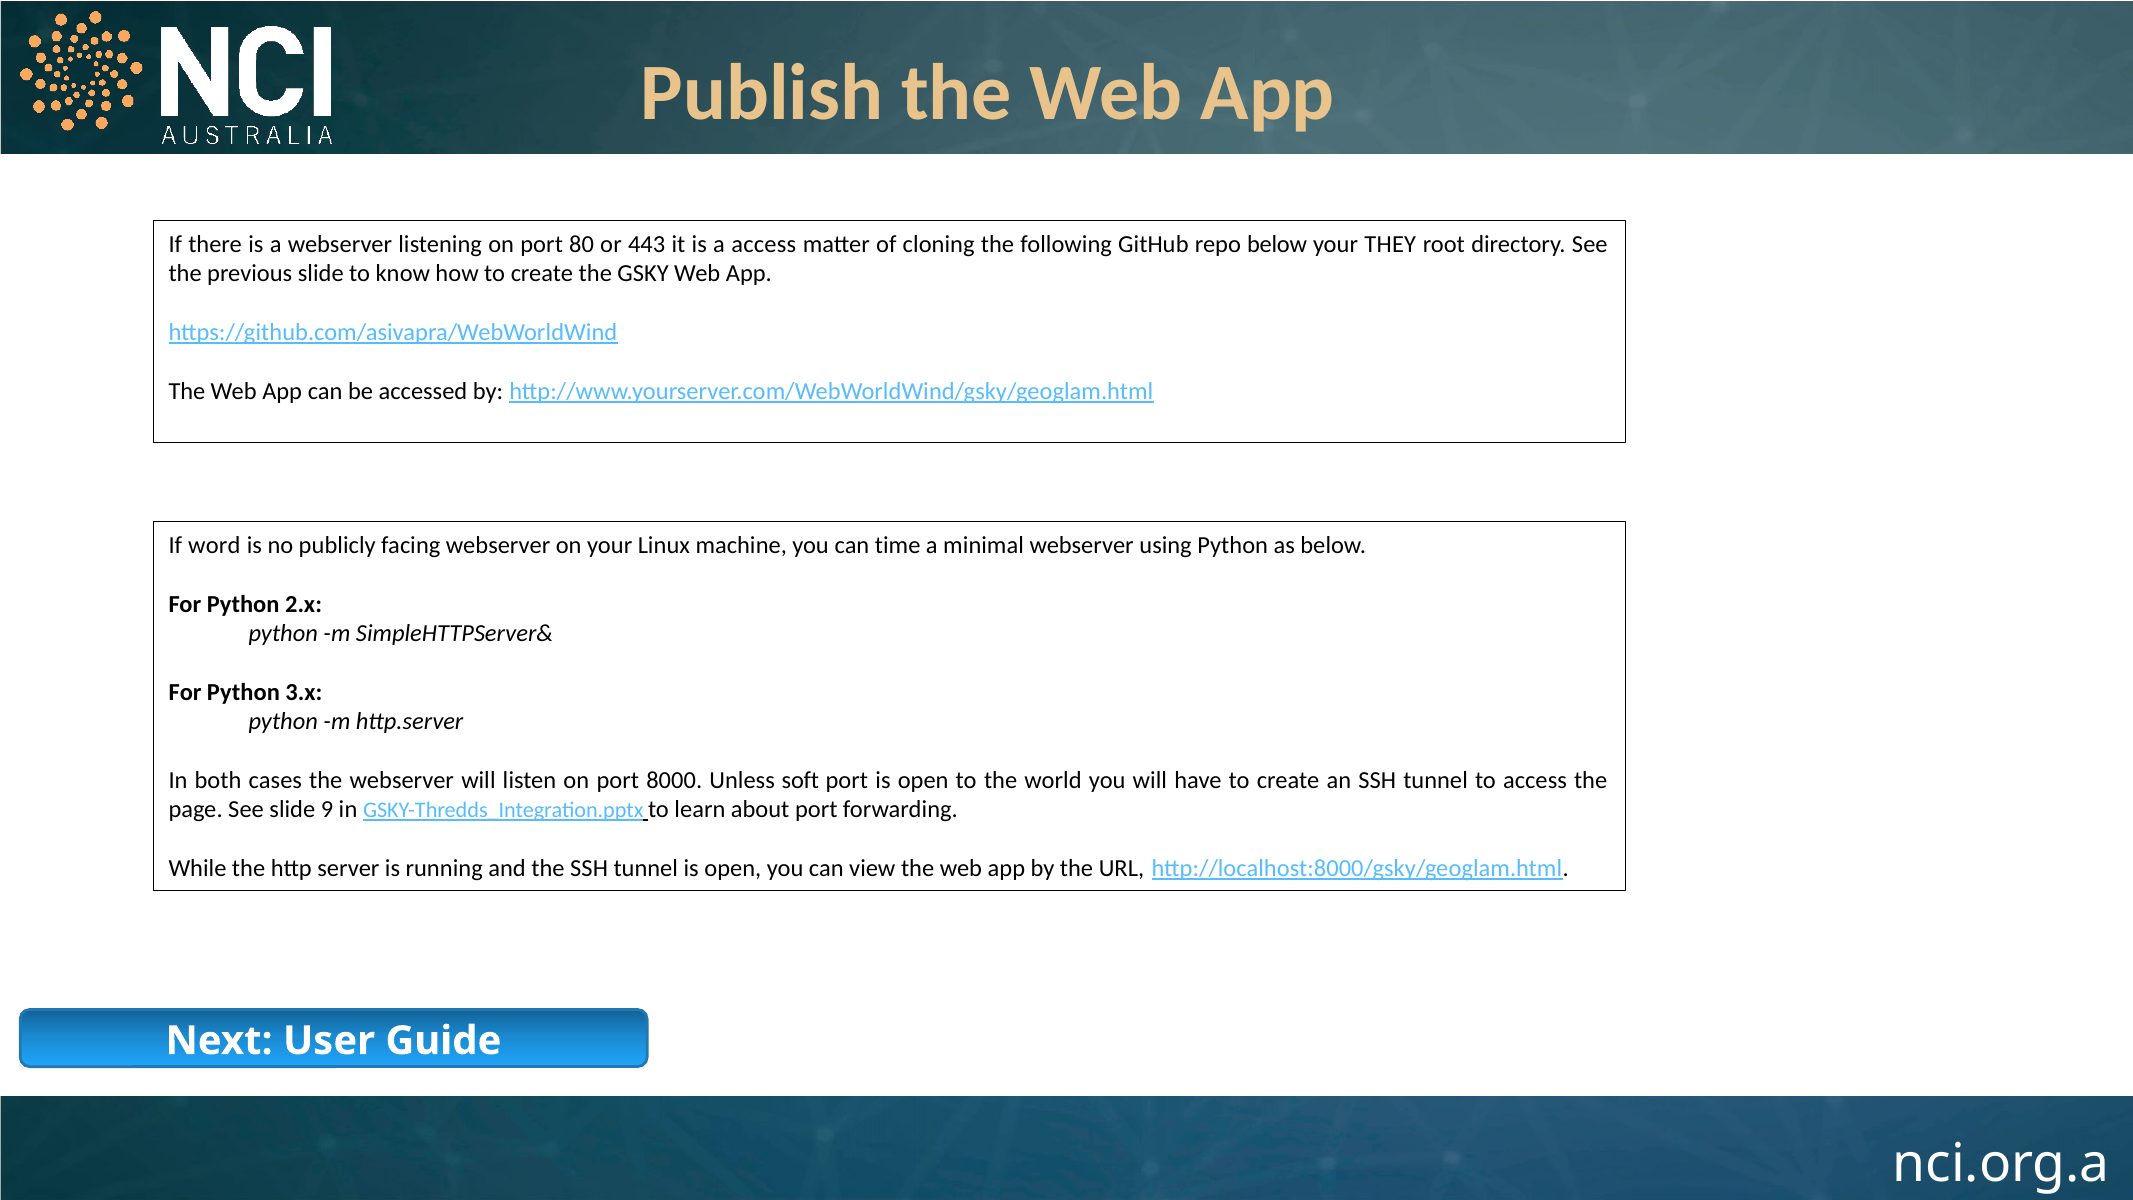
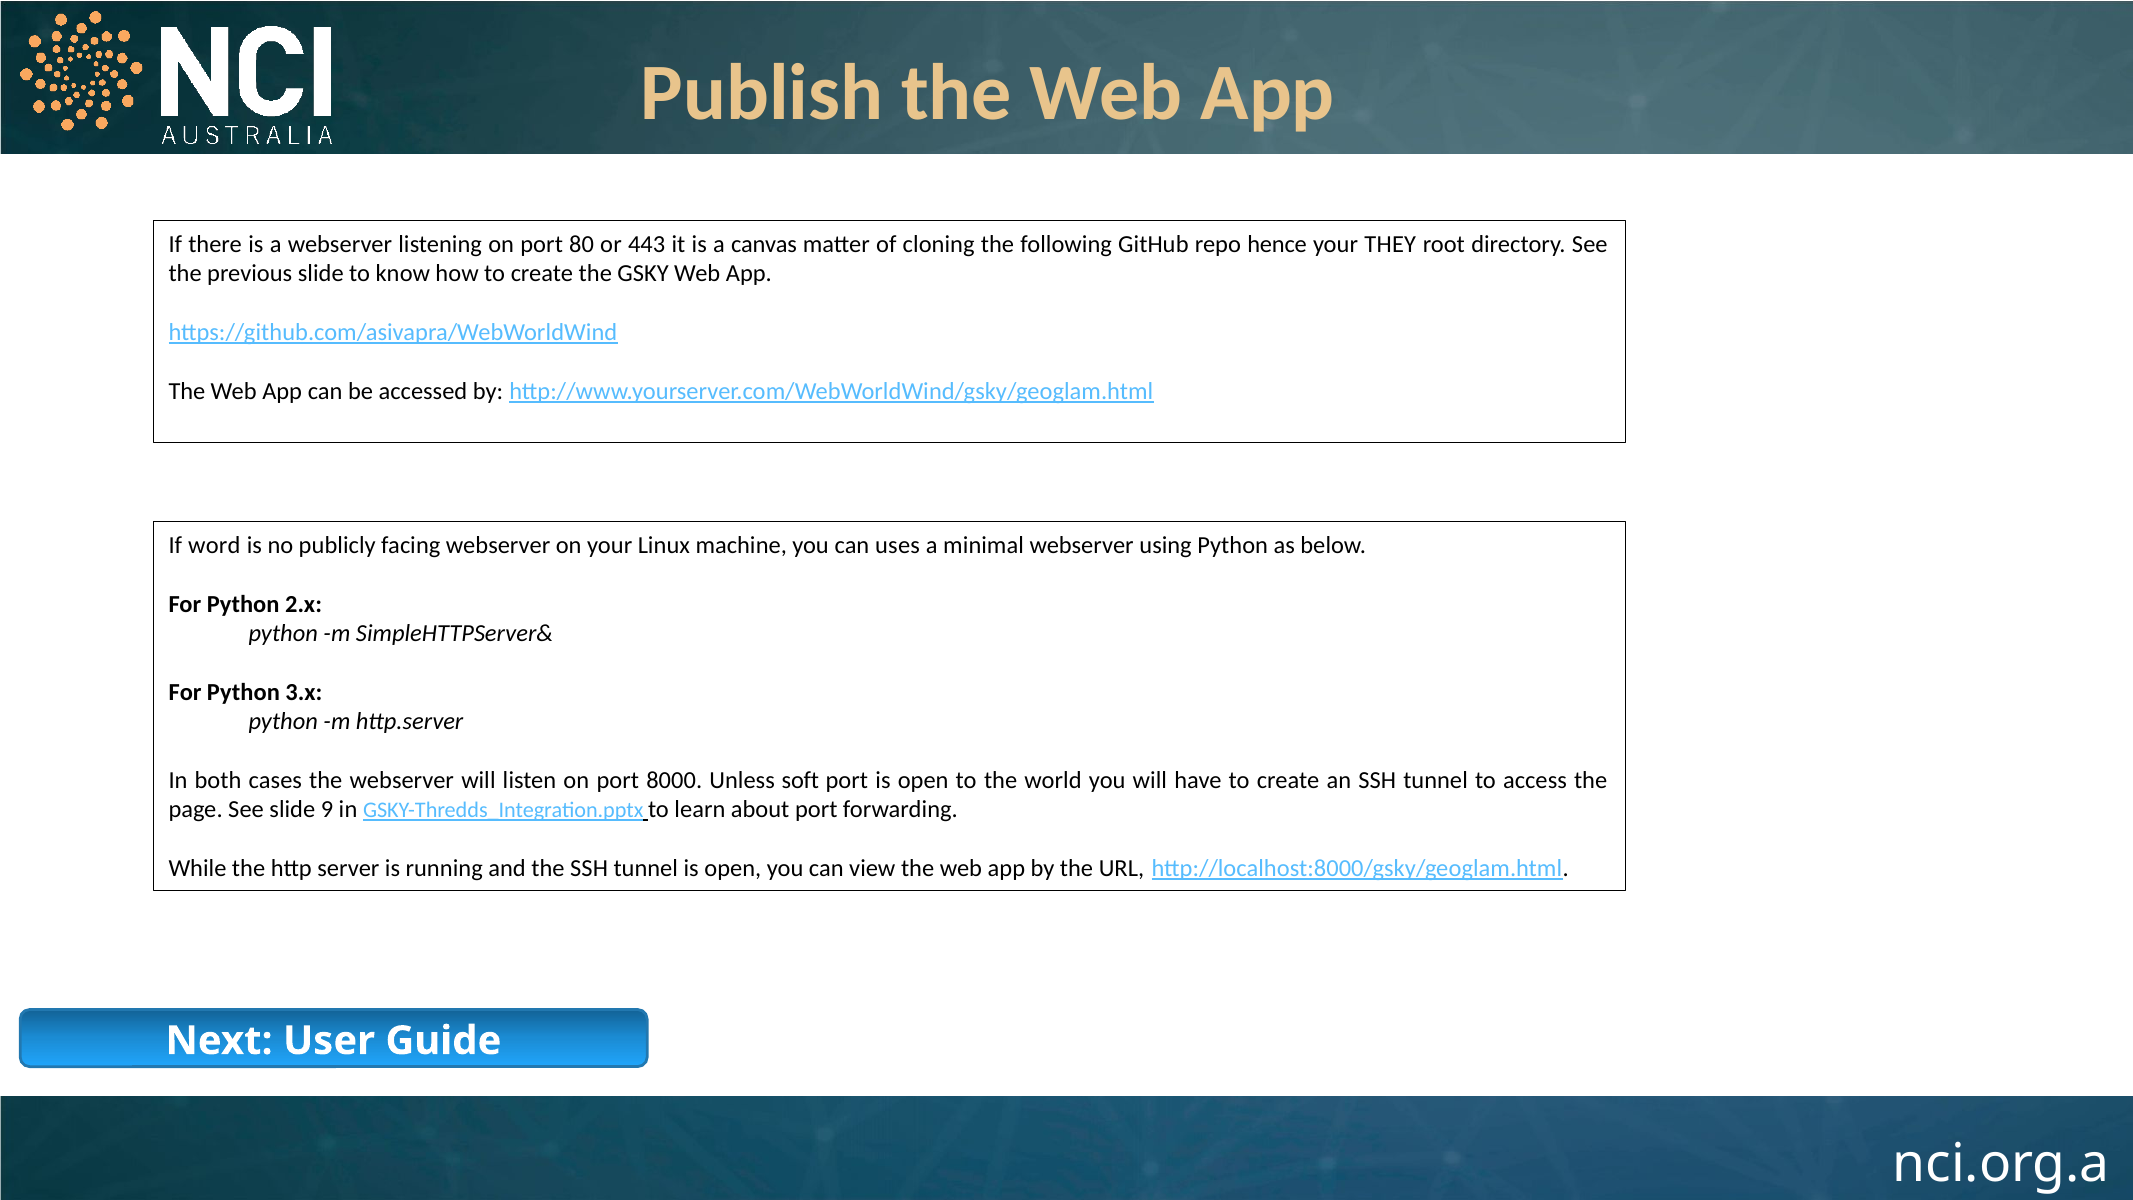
a access: access -> canvas
repo below: below -> hence
time: time -> uses
